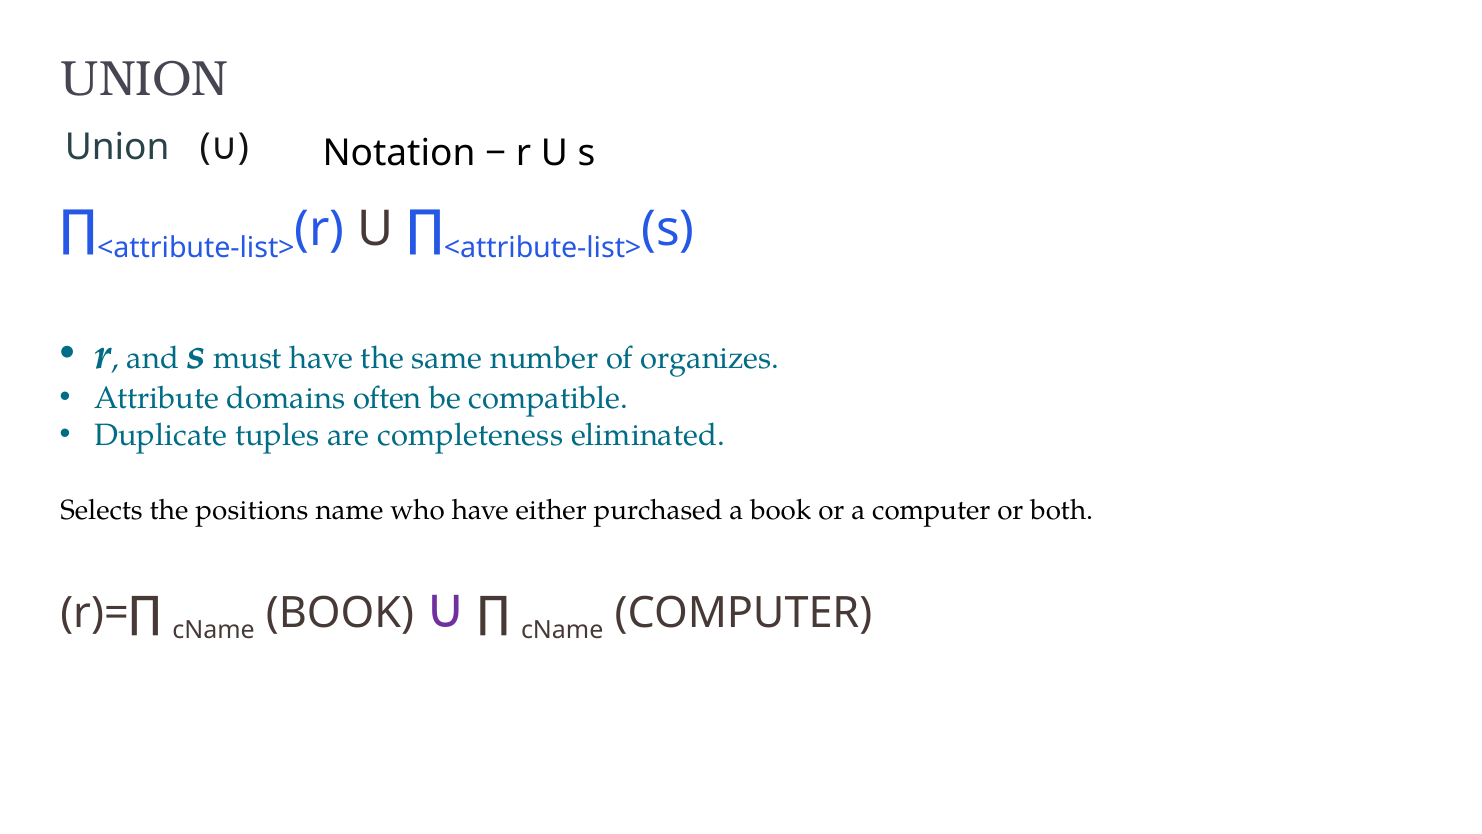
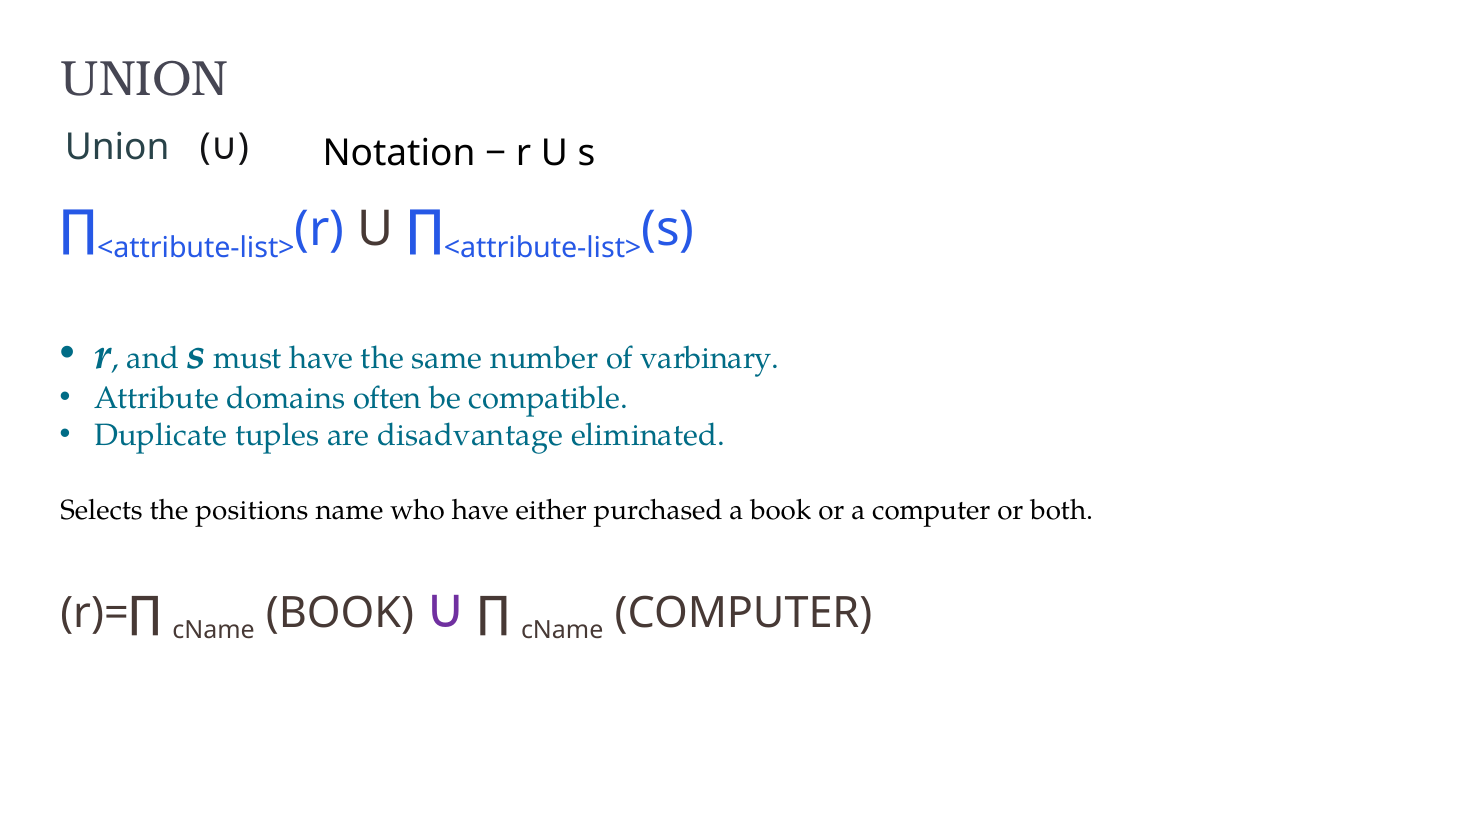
organizes: organizes -> varbinary
completeness: completeness -> disadvantage
